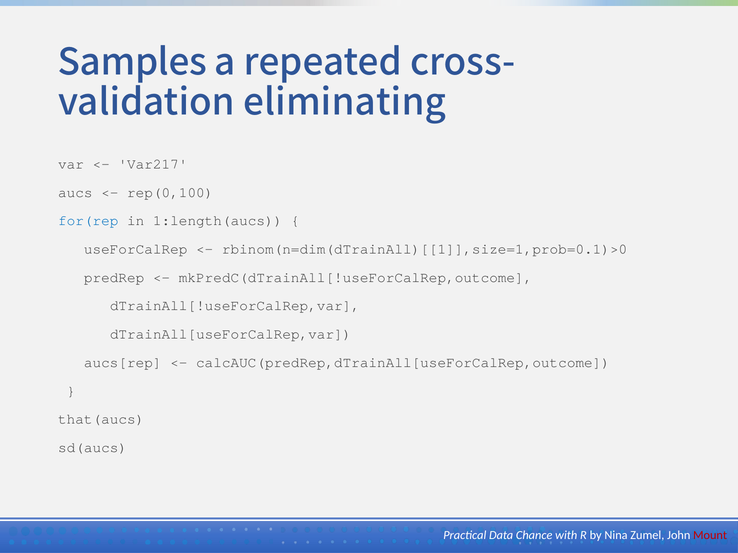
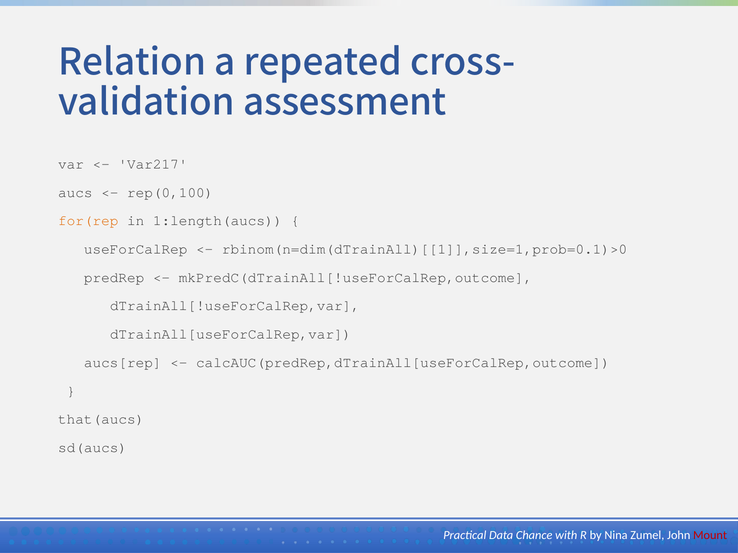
Samples: Samples -> Relation
eliminating: eliminating -> assessment
for(rep colour: blue -> orange
